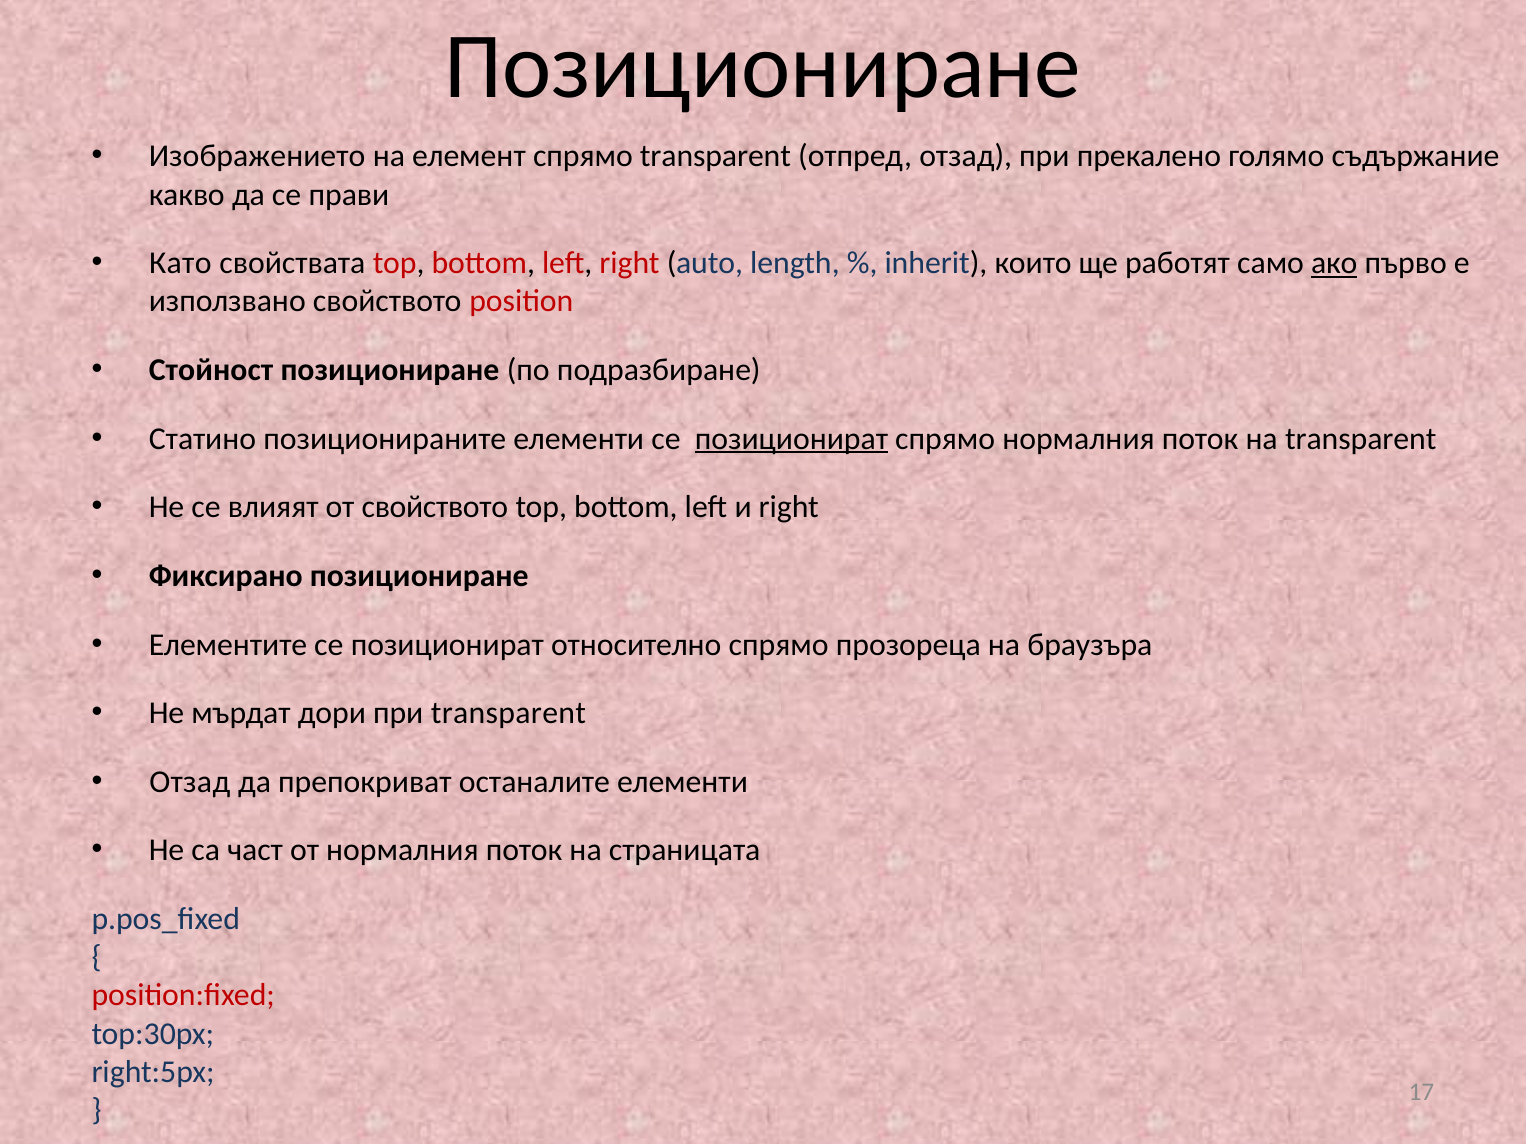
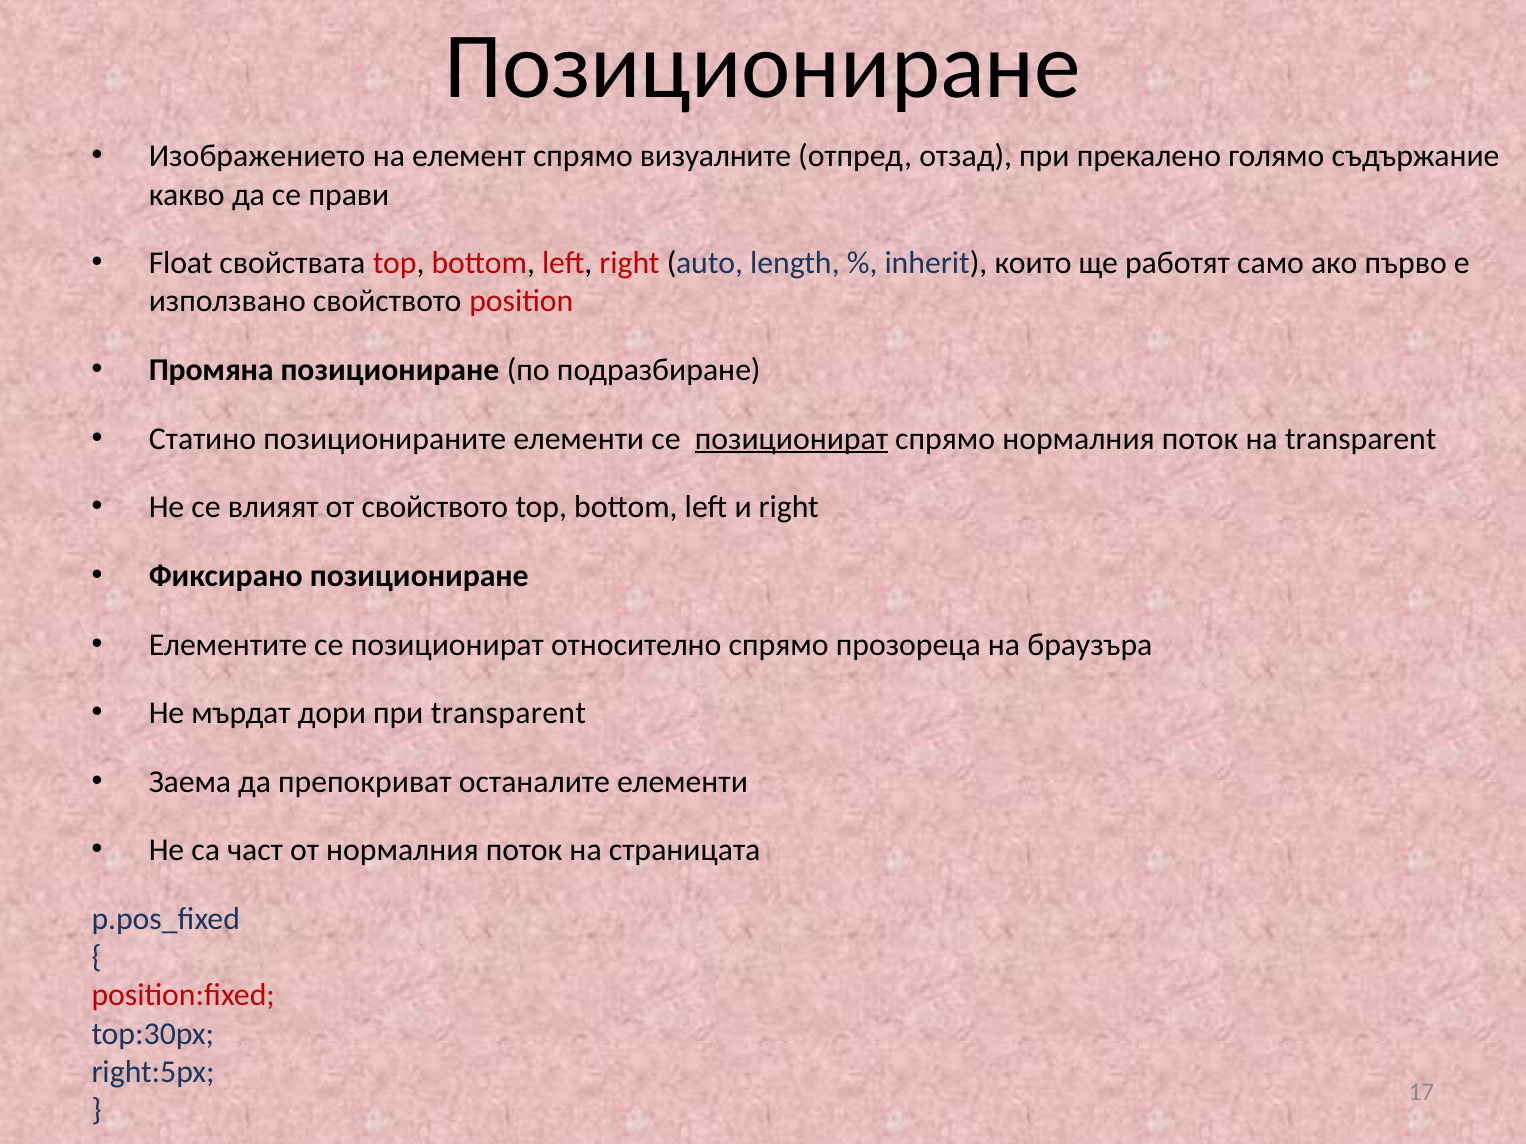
спрямо transparent: transparent -> визуалните
Като: Като -> Float
ако underline: present -> none
Стойност: Стойност -> Промяна
Отзад at (190, 782): Отзад -> Заема
